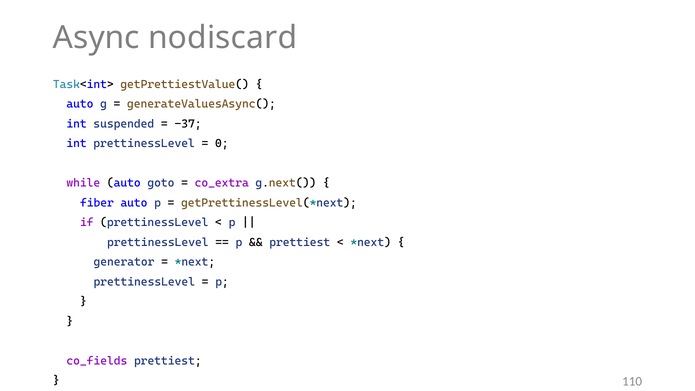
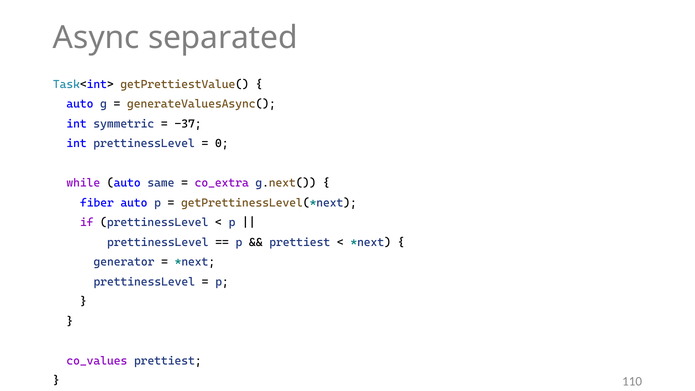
nodiscard: nodiscard -> separated
suspended: suspended -> symmetric
goto: goto -> same
co_fields: co_fields -> co_values
